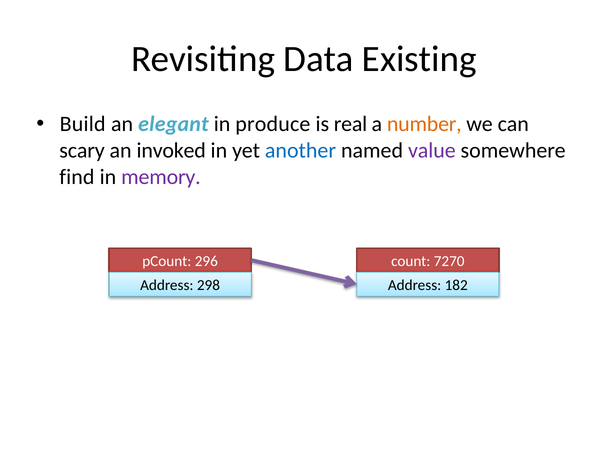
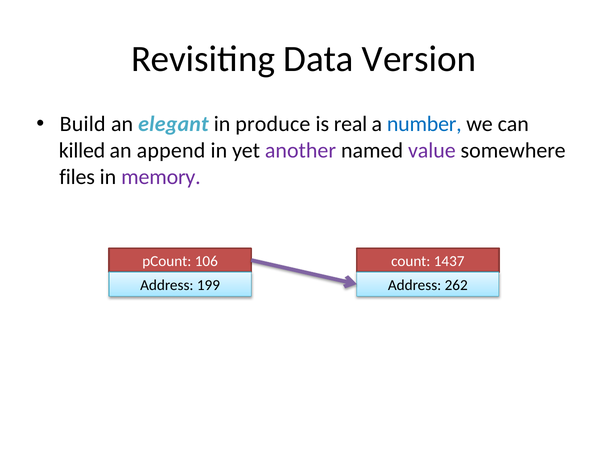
Existing: Existing -> Version
number colour: orange -> blue
scary: scary -> killed
invoked: invoked -> append
another colour: blue -> purple
find: find -> files
7270: 7270 -> 1437
296: 296 -> 106
298: 298 -> 199
182: 182 -> 262
